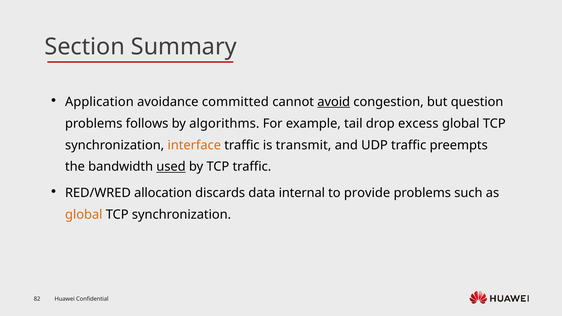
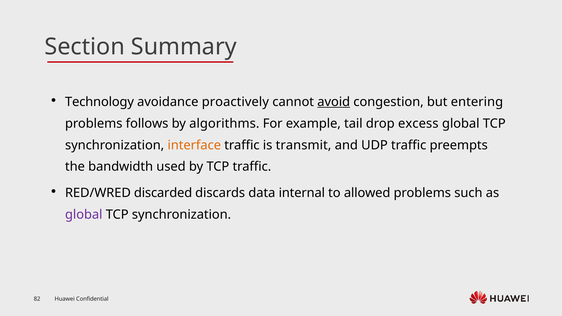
Application: Application -> Technology
committed: committed -> proactively
question: question -> entering
used underline: present -> none
allocation: allocation -> discarded
provide: provide -> allowed
global at (84, 215) colour: orange -> purple
